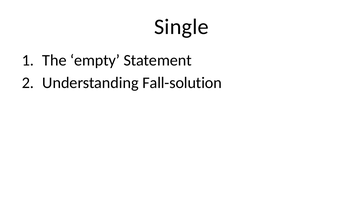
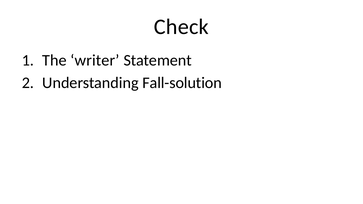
Single: Single -> Check
empty: empty -> writer
